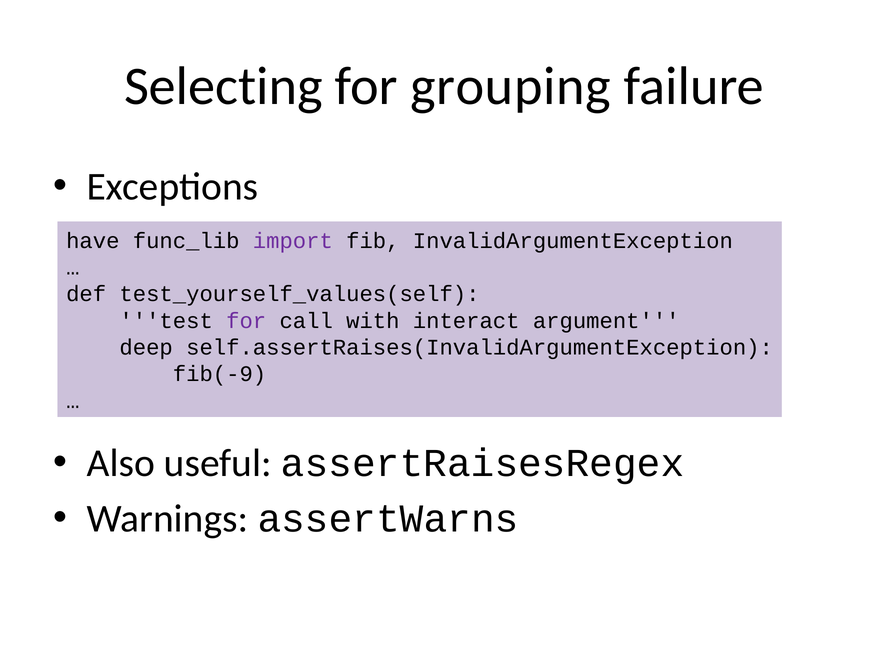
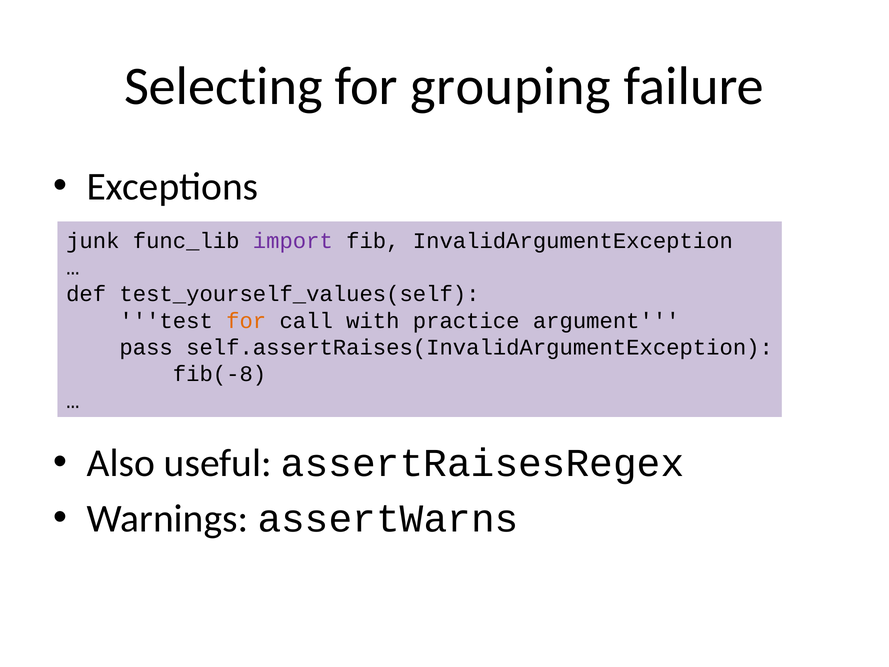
have: have -> junk
for at (246, 321) colour: purple -> orange
interact: interact -> practice
deep: deep -> pass
fib(-9: fib(-9 -> fib(-8
